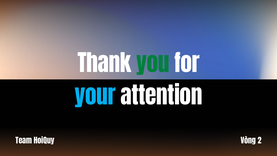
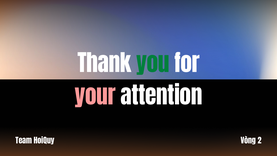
your colour: light blue -> pink
